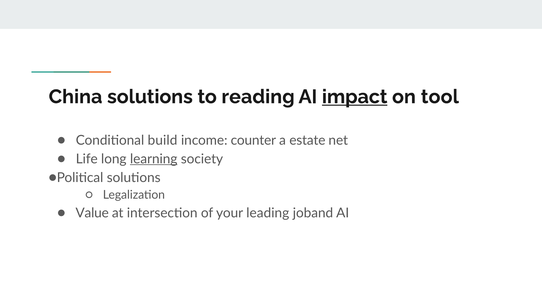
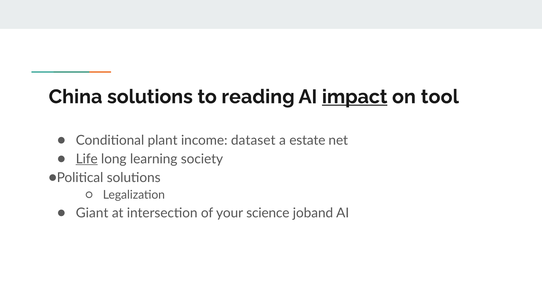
build: build -> plant
counter: counter -> dataset
Life underline: none -> present
learning underline: present -> none
Value: Value -> Giant
leading: leading -> science
